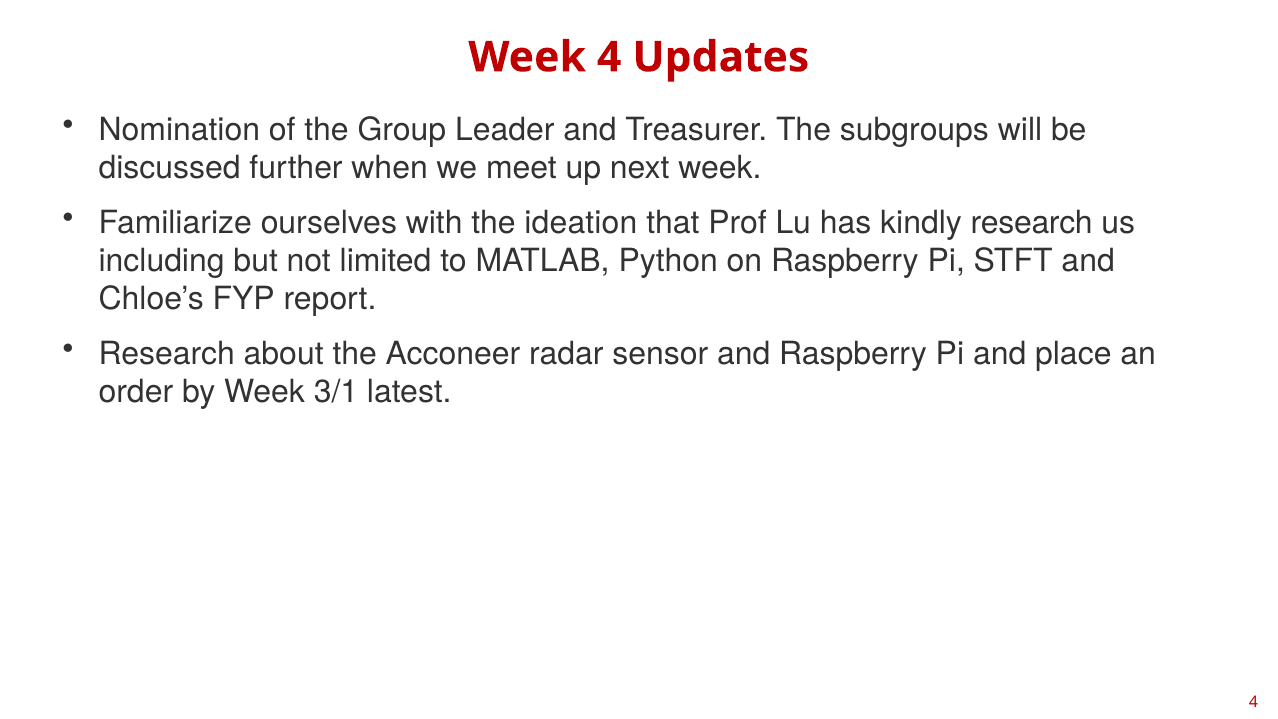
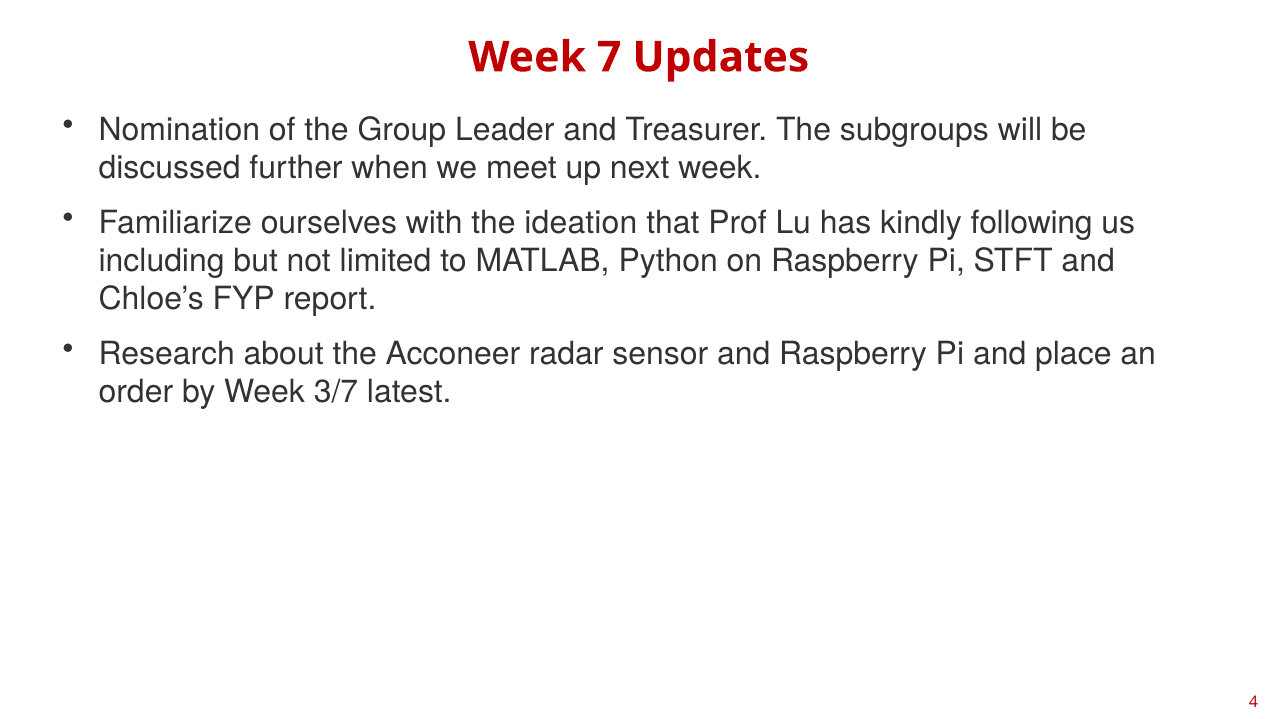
Week 4: 4 -> 7
kindly research: research -> following
3/1: 3/1 -> 3/7
